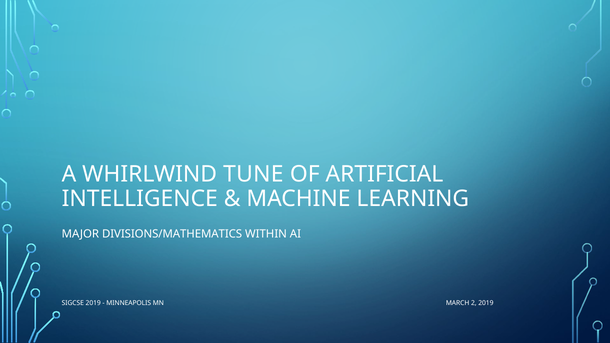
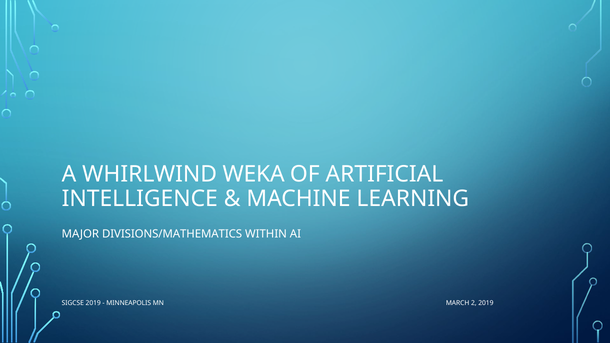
TUNE: TUNE -> WEKA
